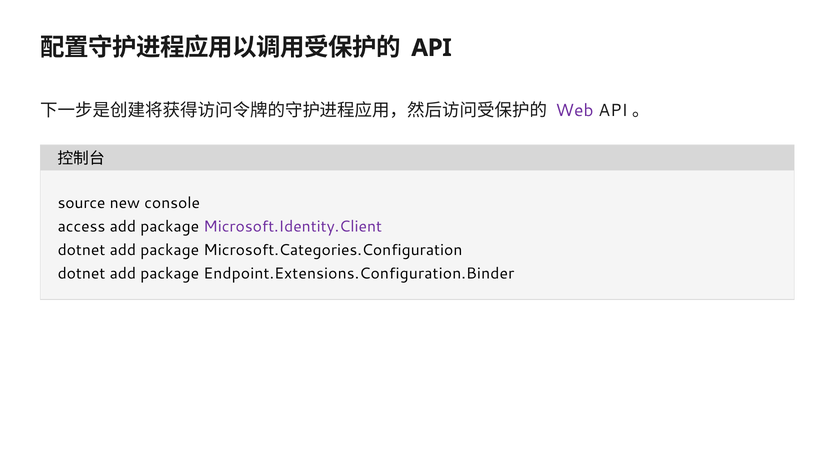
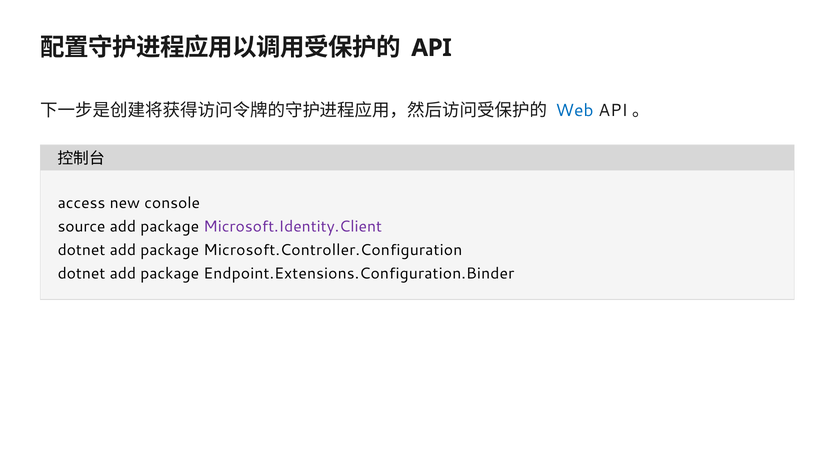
Web colour: purple -> blue
source: source -> access
access: access -> source
Microsoft.Categories.Configuration: Microsoft.Categories.Configuration -> Microsoft.Controller.Configuration
